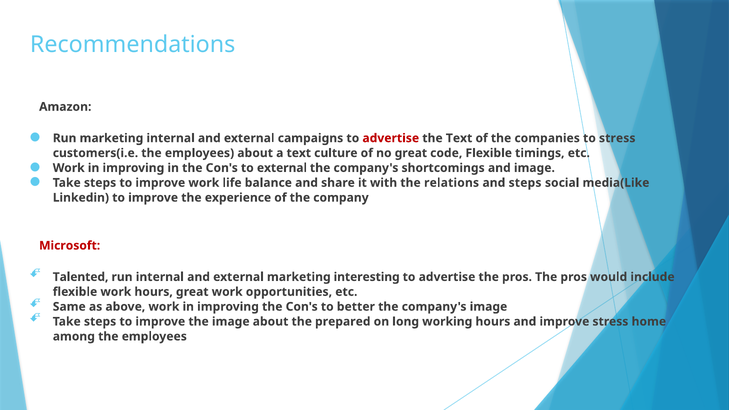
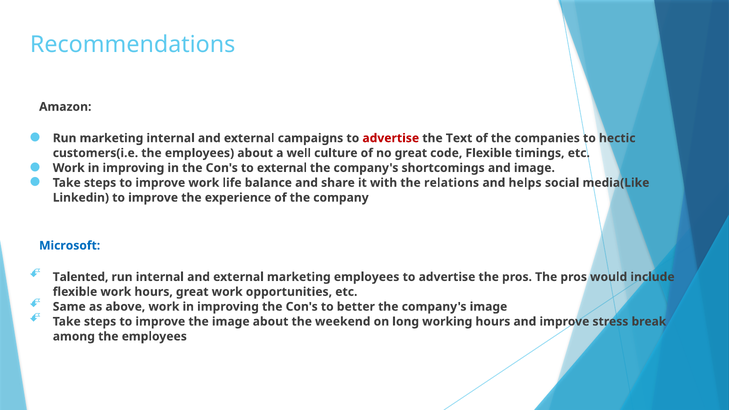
to stress: stress -> hectic
a text: text -> well
and steps: steps -> helps
Microsoft colour: red -> blue
marketing interesting: interesting -> employees
prepared: prepared -> weekend
home: home -> break
